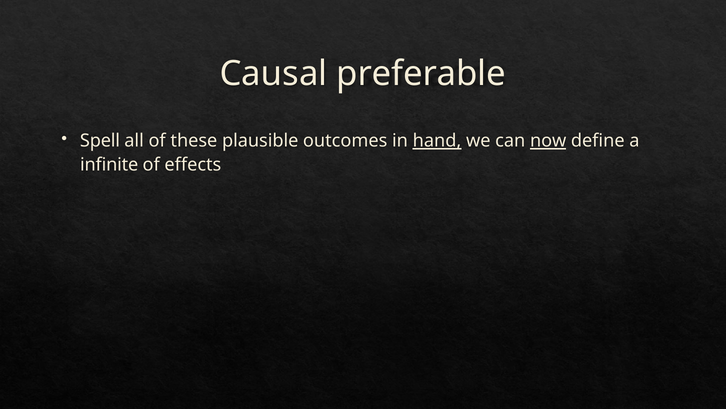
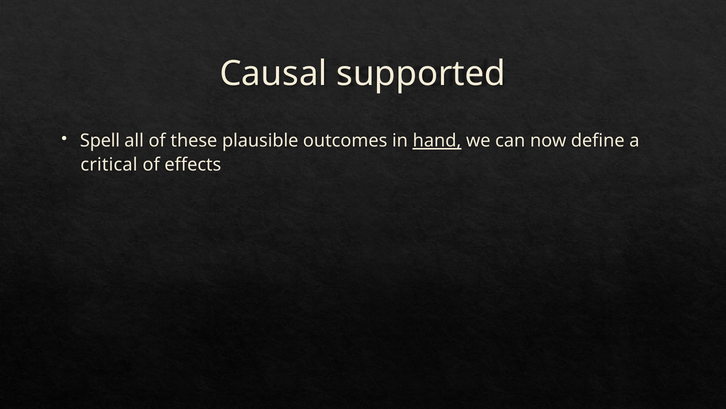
preferable: preferable -> supported
now underline: present -> none
infinite: infinite -> critical
